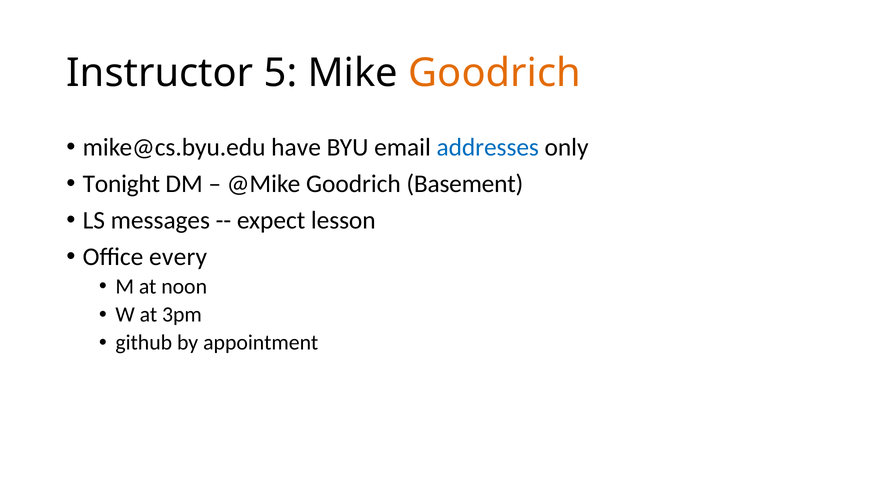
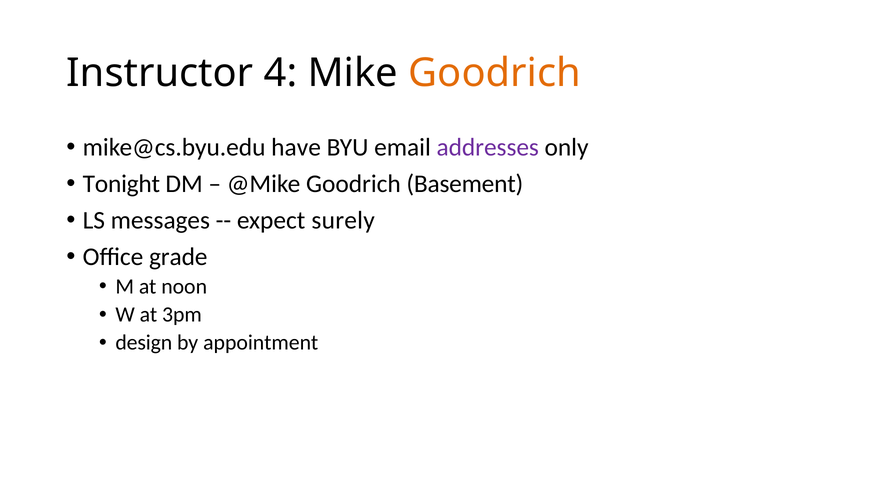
5: 5 -> 4
addresses colour: blue -> purple
lesson: lesson -> surely
every: every -> grade
github: github -> design
